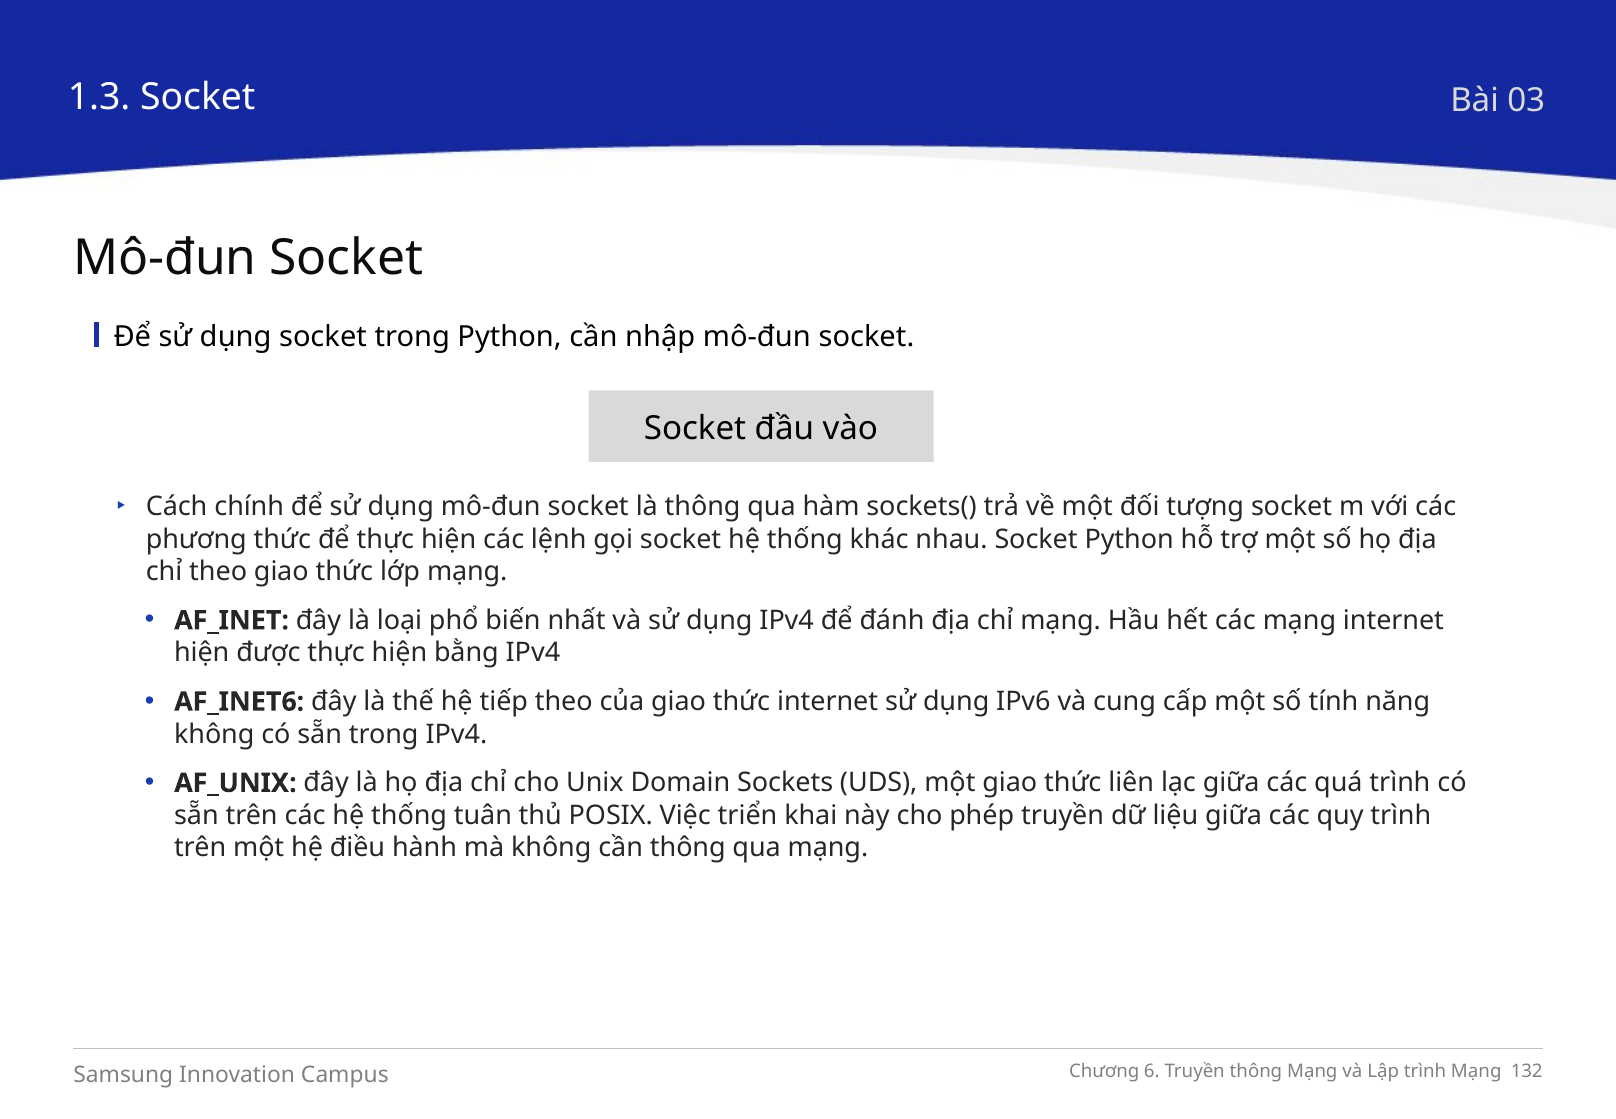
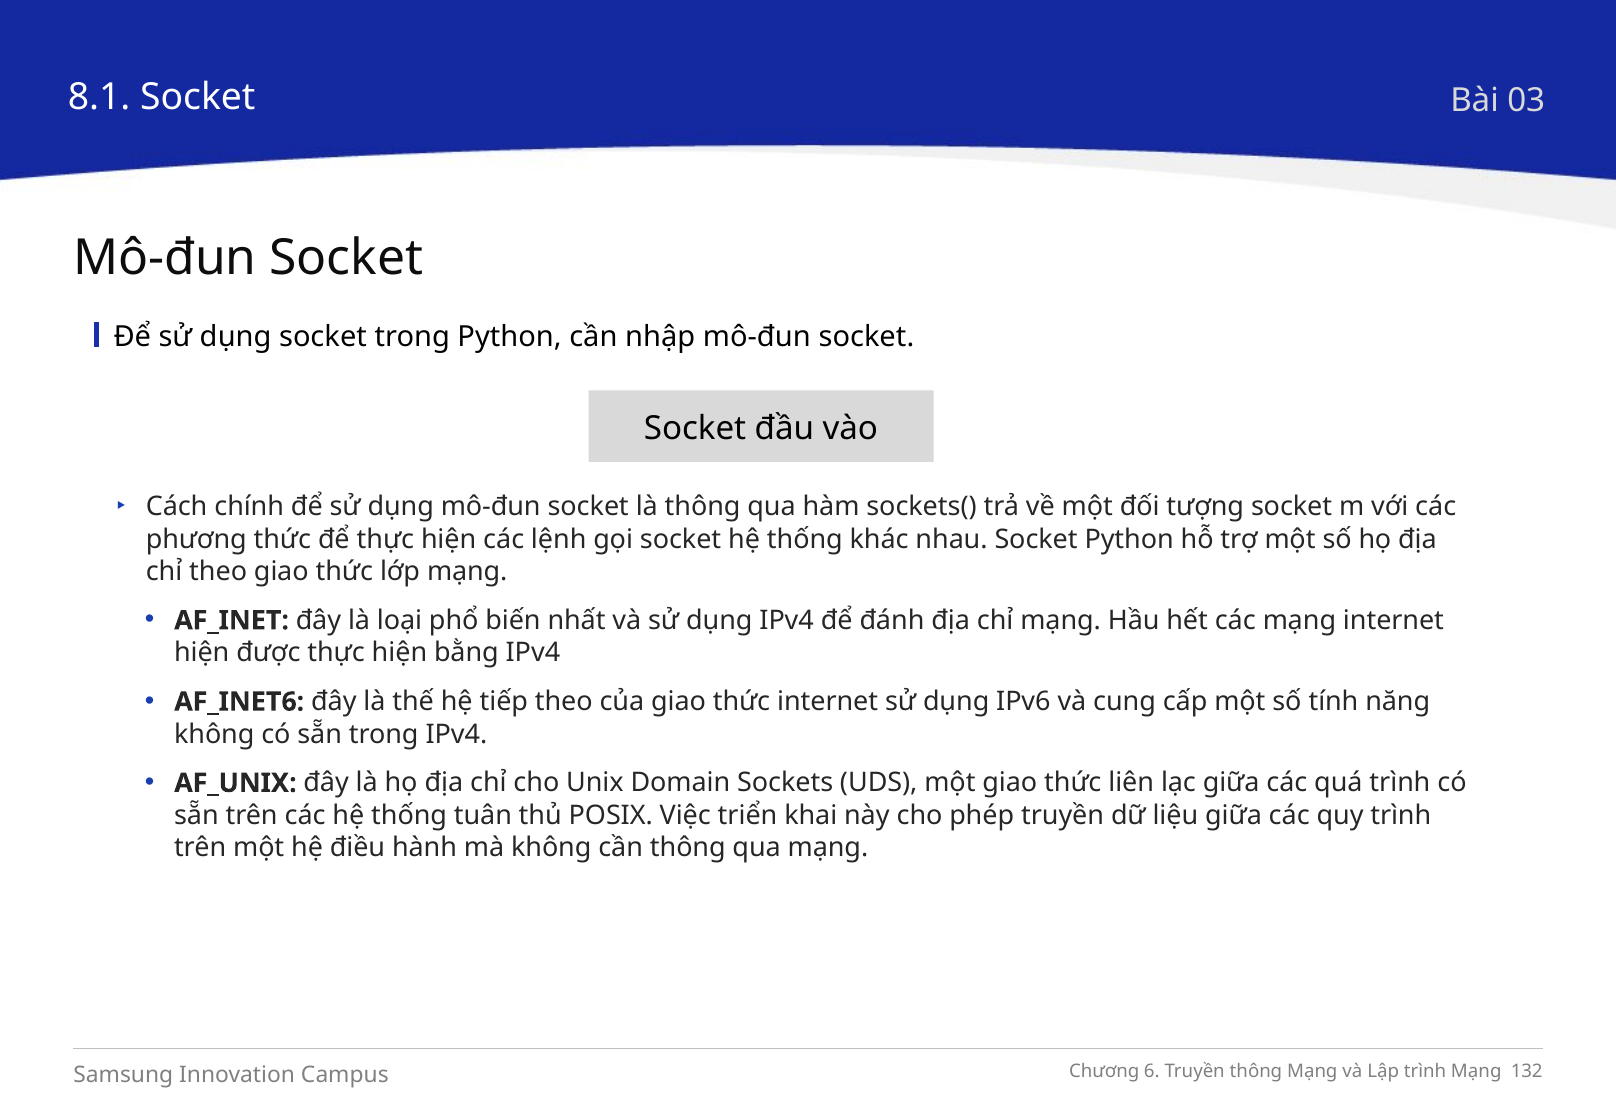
1.3: 1.3 -> 8.1
